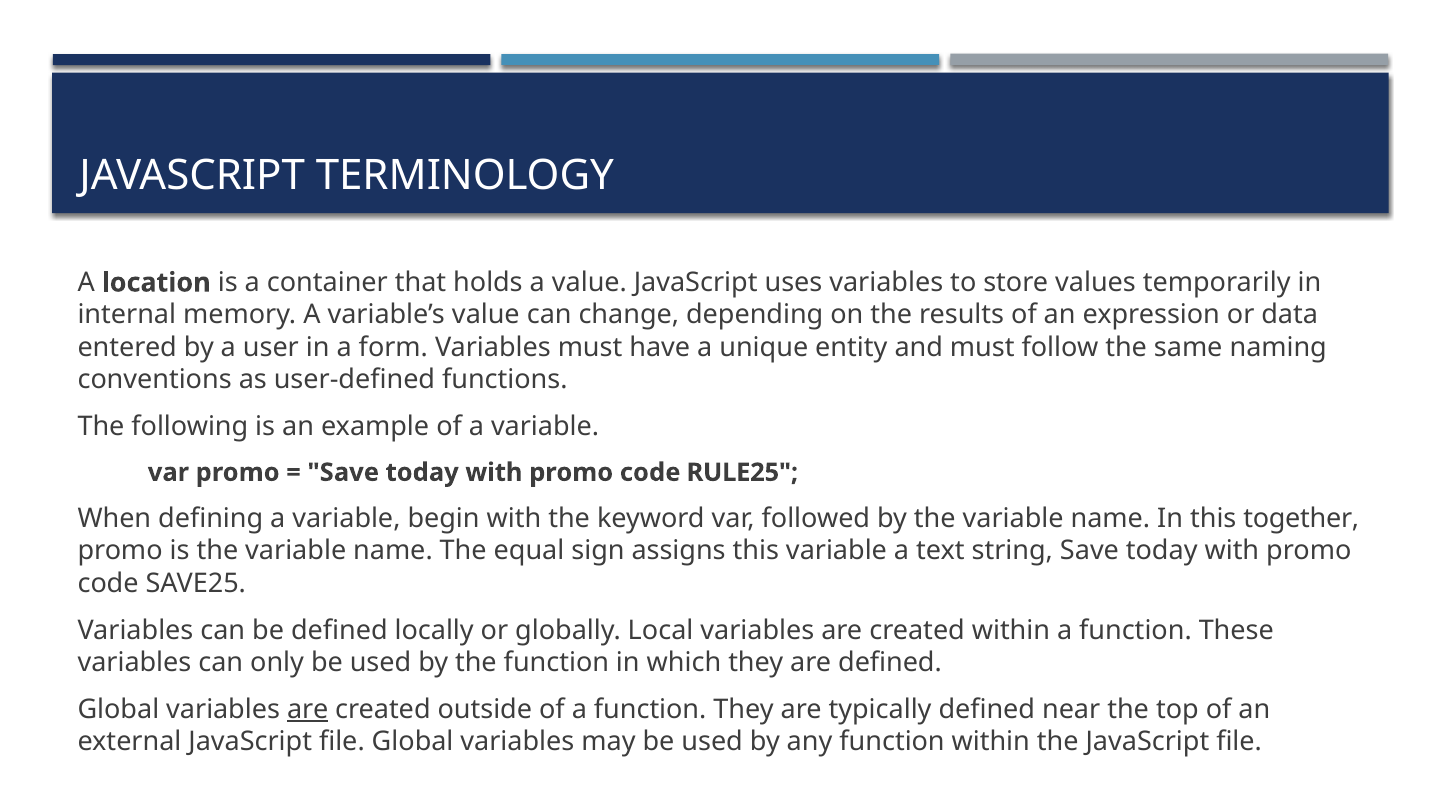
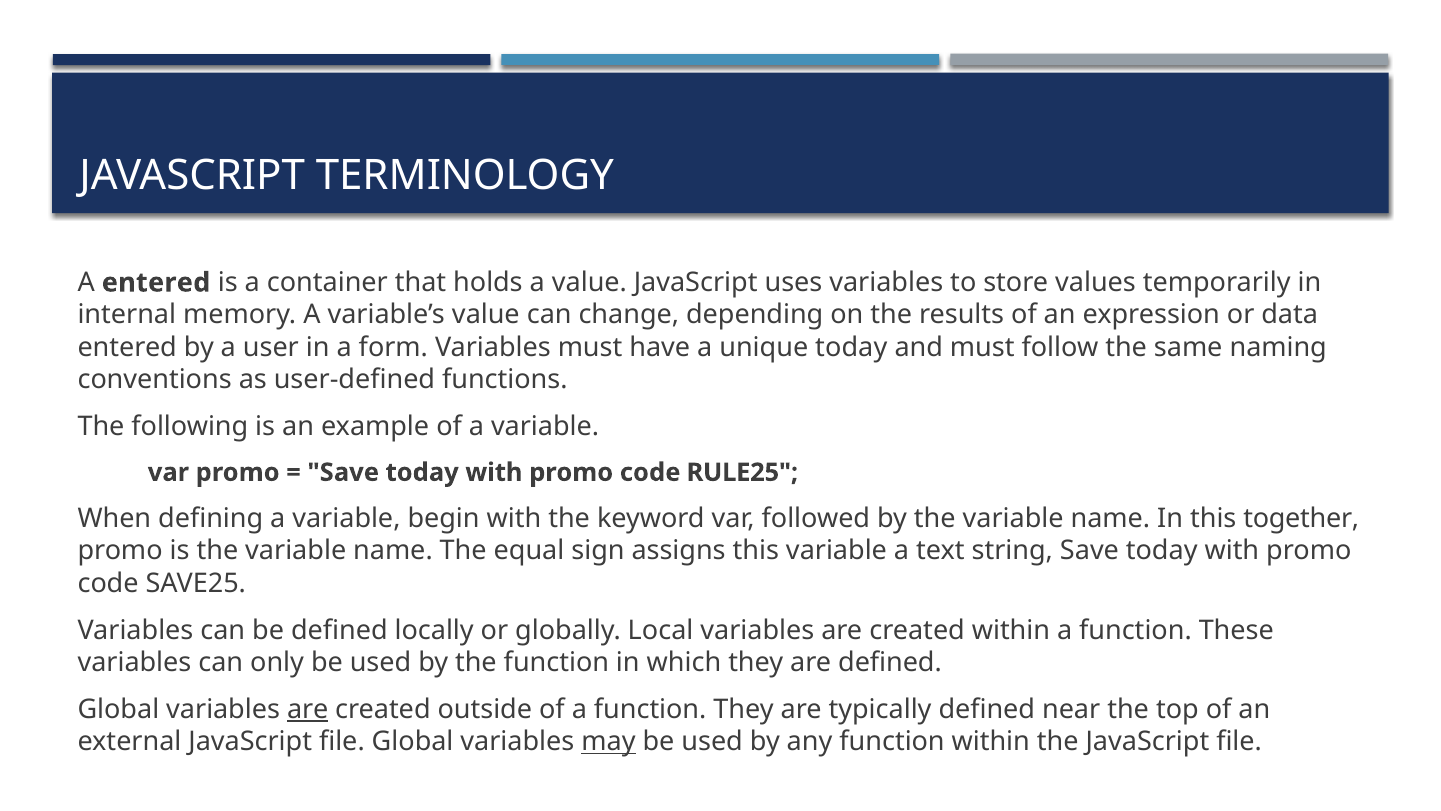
A location: location -> entered
unique entity: entity -> today
may underline: none -> present
